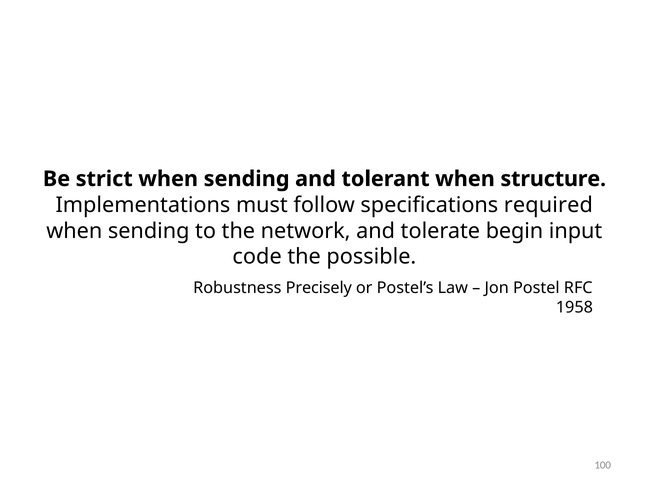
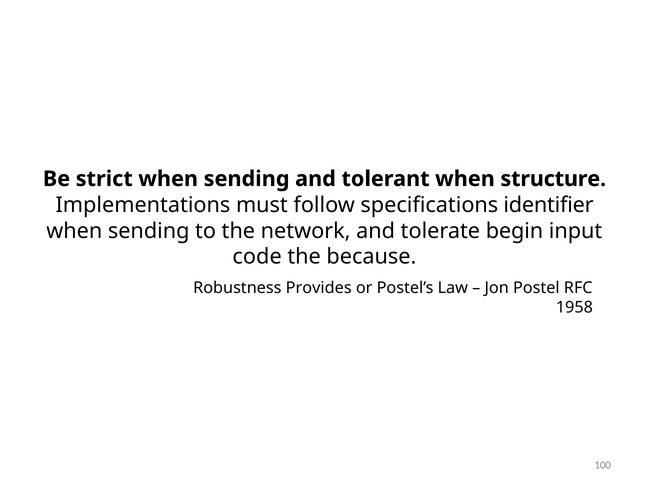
required: required -> identifier
possible: possible -> because
Precisely: Precisely -> Provides
